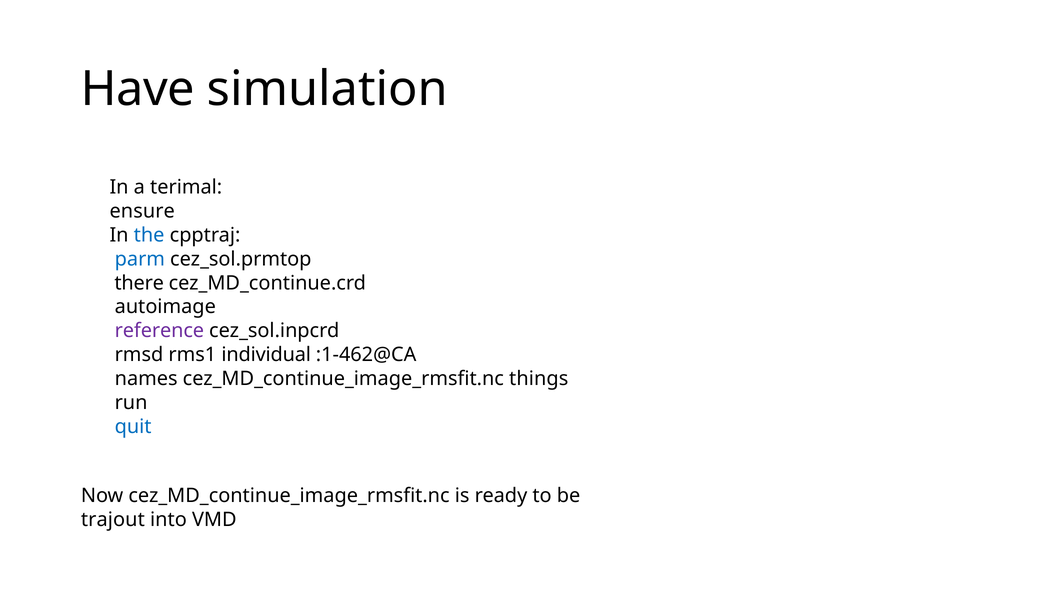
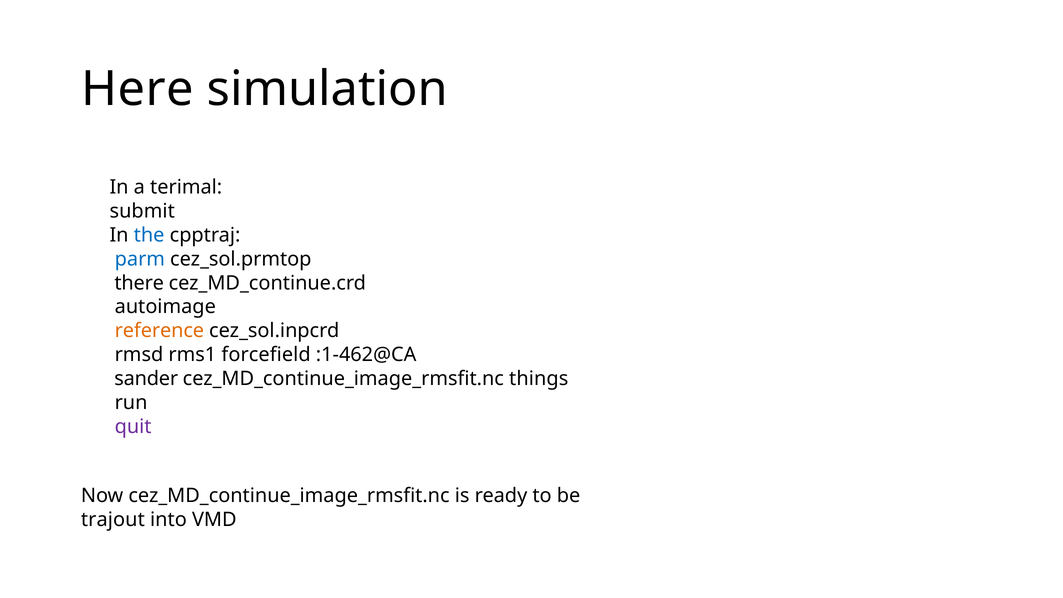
Have: Have -> Here
ensure: ensure -> submit
reference colour: purple -> orange
individual: individual -> forcefield
names: names -> sander
quit colour: blue -> purple
